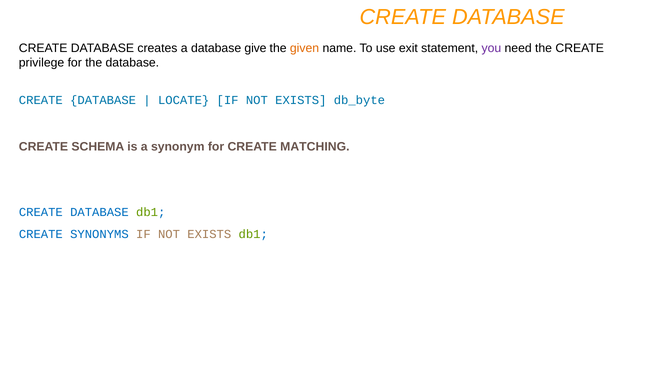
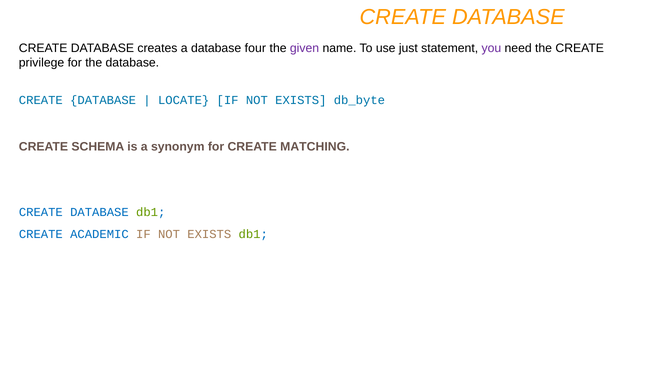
give: give -> four
given colour: orange -> purple
exit: exit -> just
SYNONYMS: SYNONYMS -> ACADEMIC
